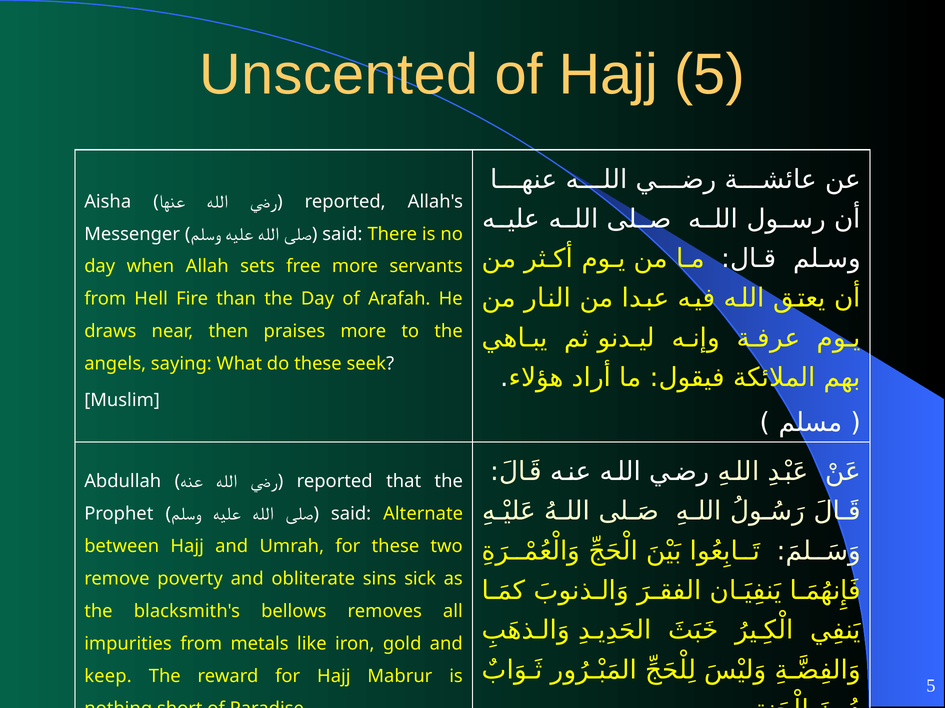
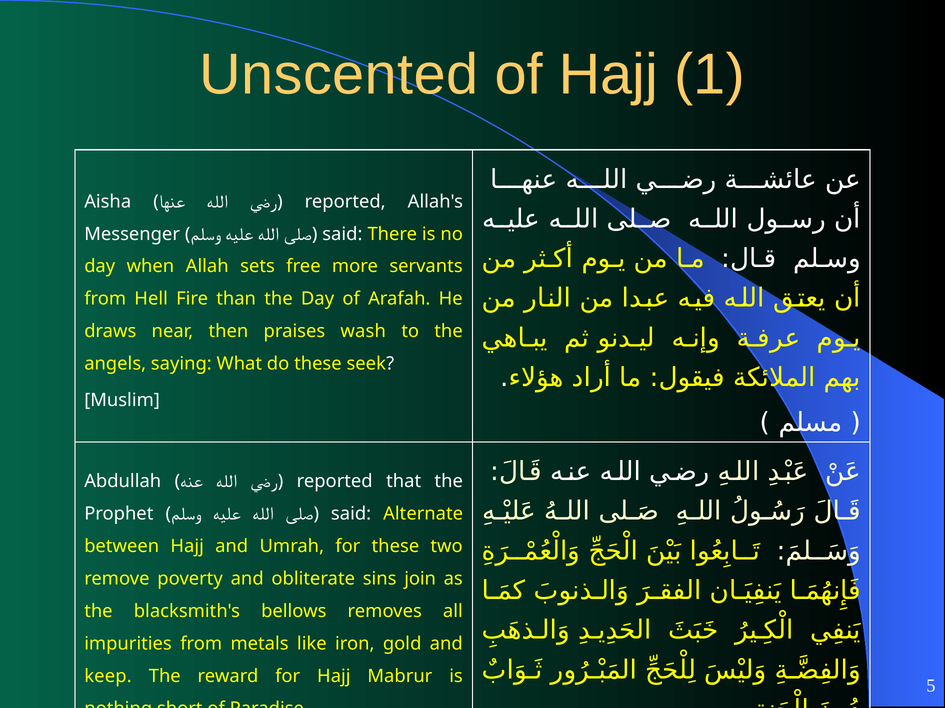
Hajj 5: 5 -> 1
praises more: more -> wash
sick: sick -> join
